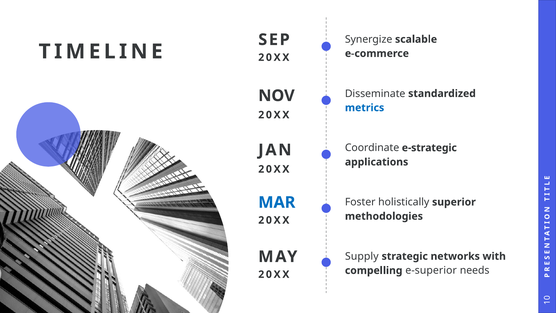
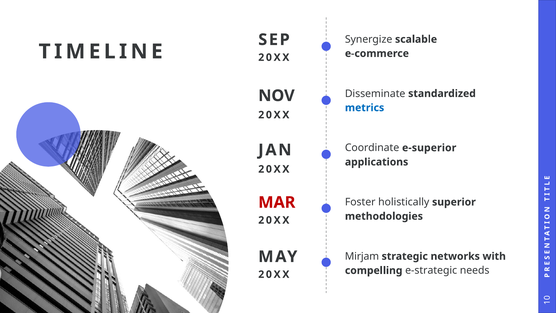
e-strategic: e-strategic -> e-superior
MAR colour: blue -> red
Supply: Supply -> Mirjam
e-superior: e-superior -> e-strategic
